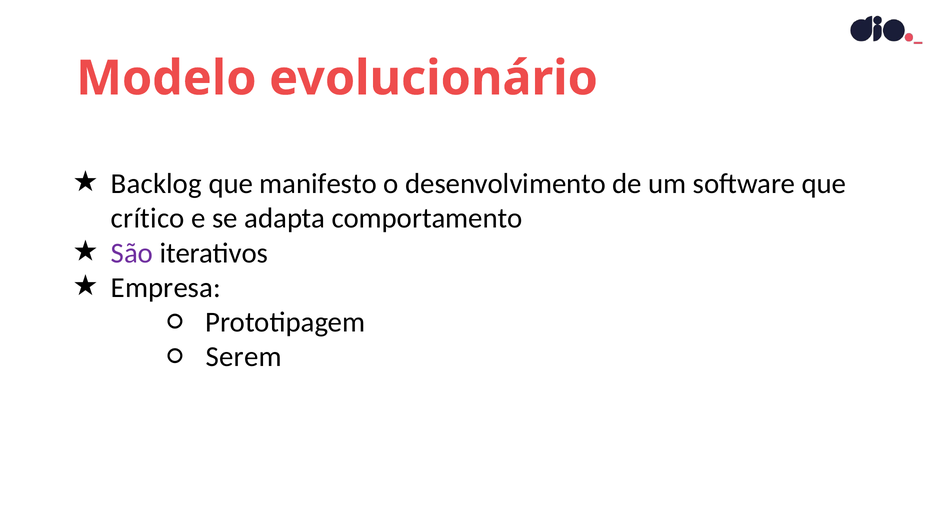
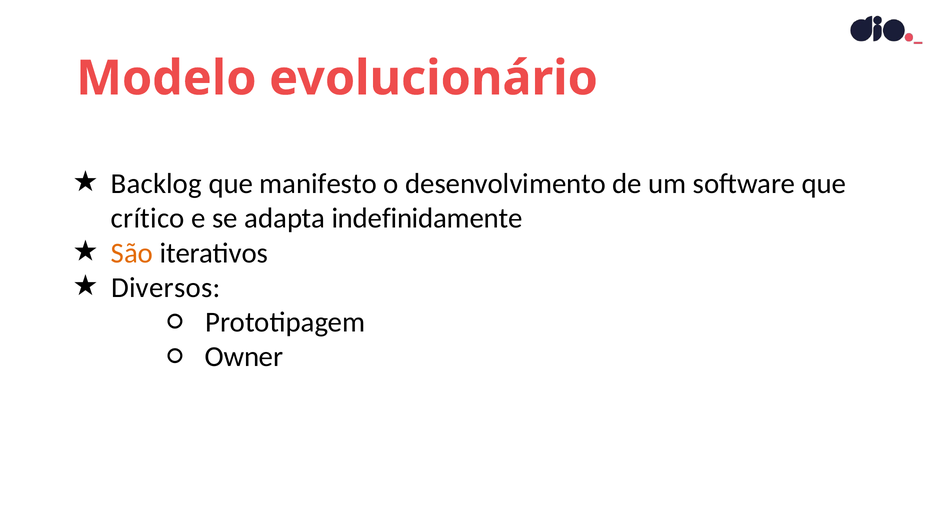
comportamento: comportamento -> indefinidamente
São colour: purple -> orange
Empresa: Empresa -> Diversos
Serem: Serem -> Owner
